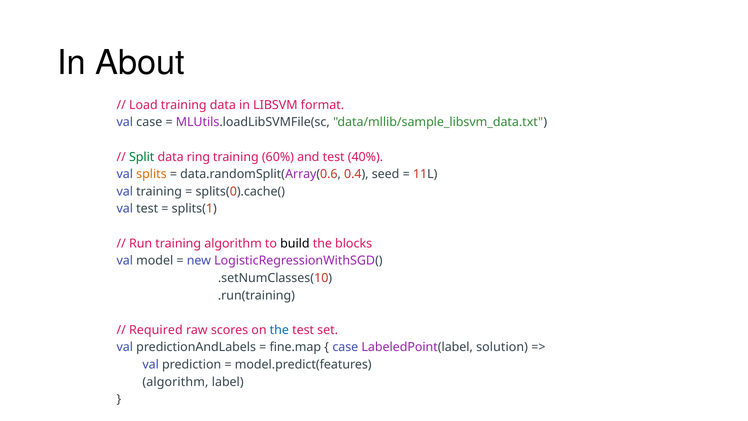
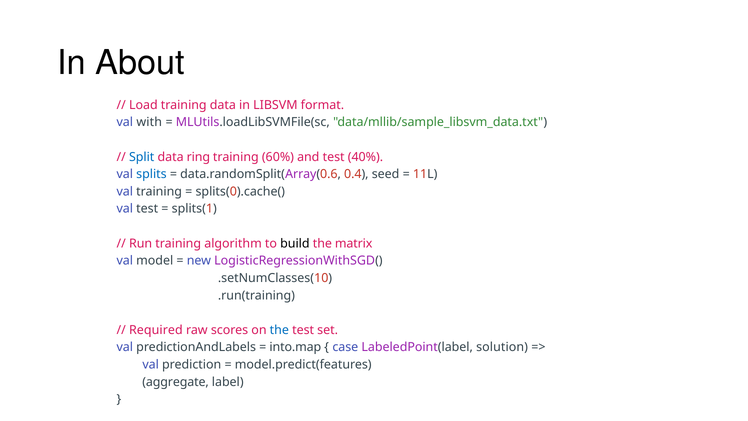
val case: case -> with
Split colour: green -> blue
splits colour: orange -> blue
blocks: blocks -> matrix
fine.map: fine.map -> into.map
algorithm at (175, 382): algorithm -> aggregate
